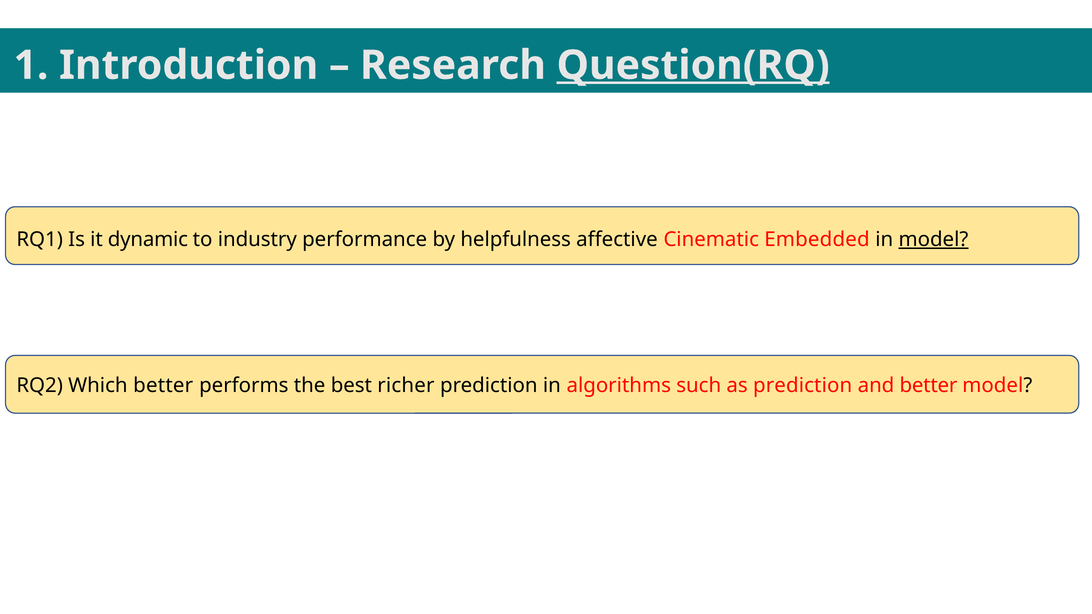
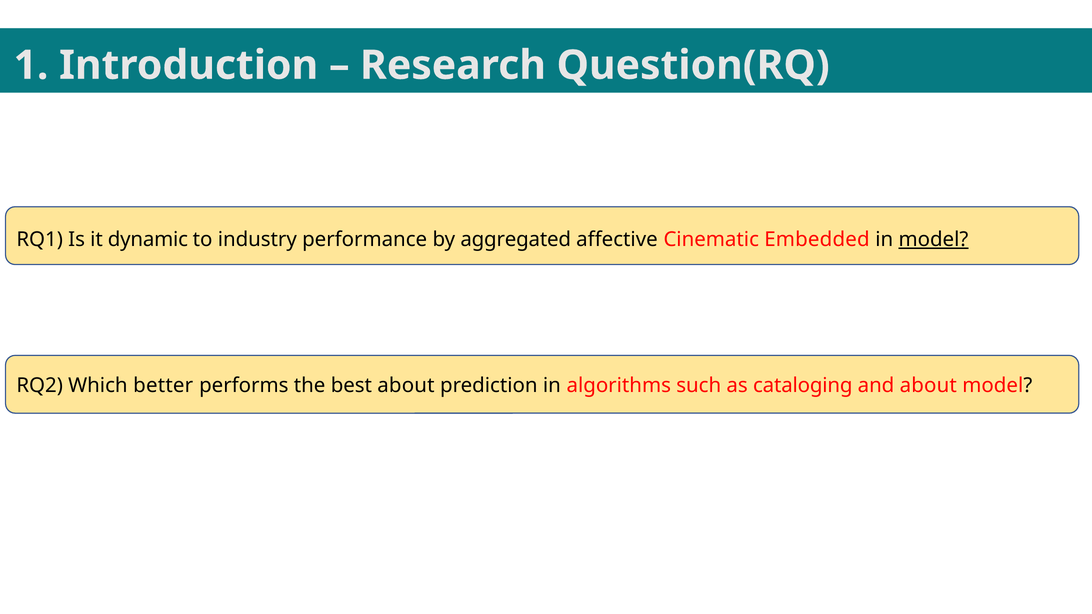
Question(RQ underline: present -> none
helpfulness: helpfulness -> aggregated
best richer: richer -> about
as prediction: prediction -> cataloging
and better: better -> about
